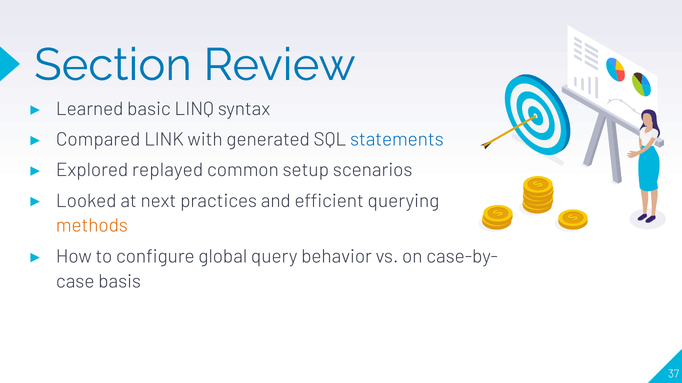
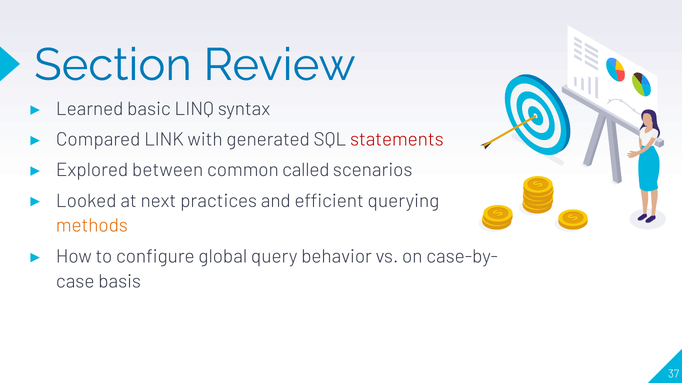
statements colour: blue -> red
replayed: replayed -> between
setup: setup -> called
